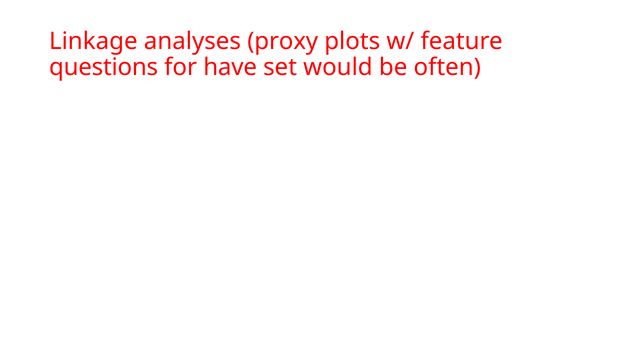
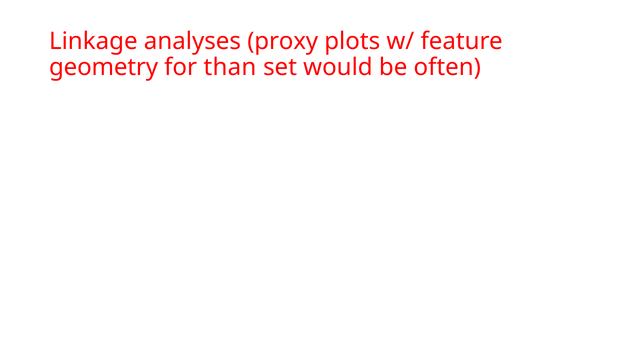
questions: questions -> geometry
have: have -> than
